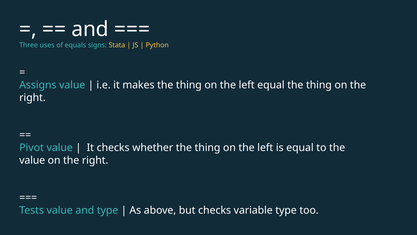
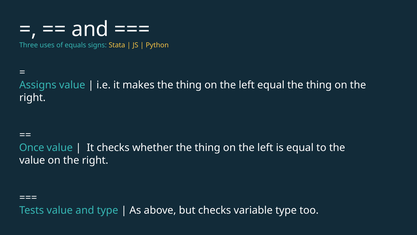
Pivot: Pivot -> Once
